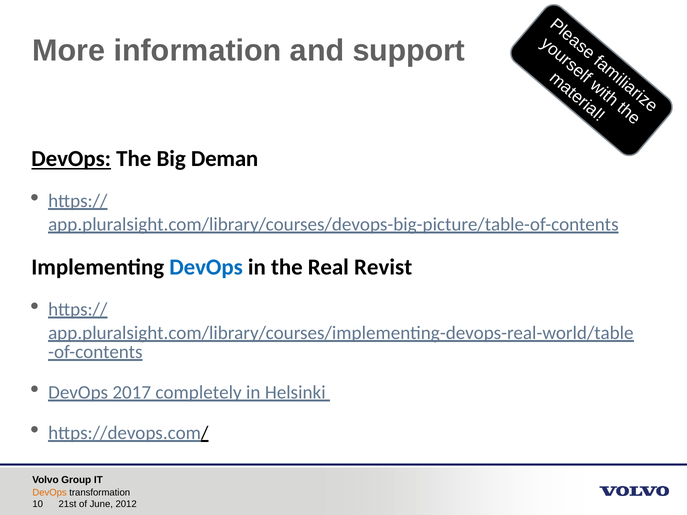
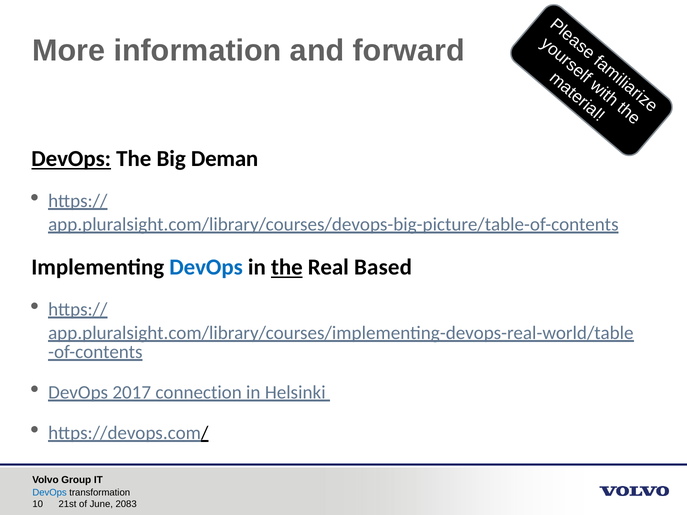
support: support -> forward
the at (287, 267) underline: none -> present
Revist: Revist -> Based
completely: completely -> connection
DevOps at (50, 493) colour: orange -> blue
2012: 2012 -> 2083
